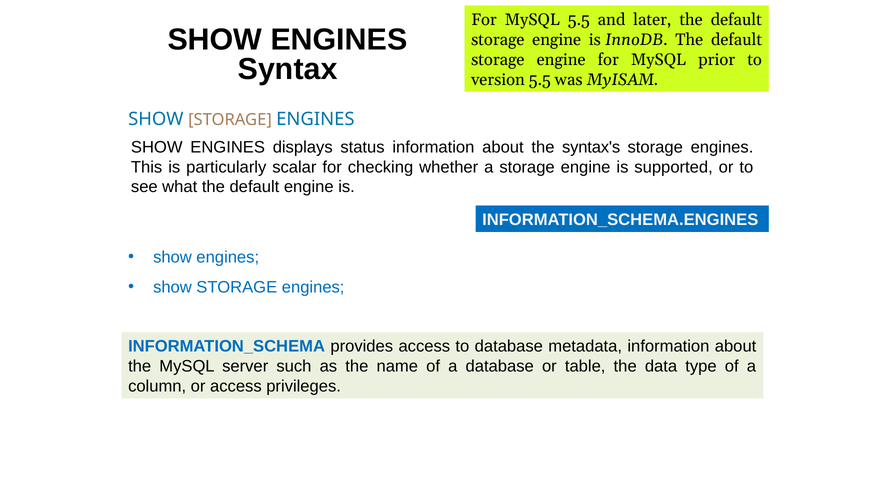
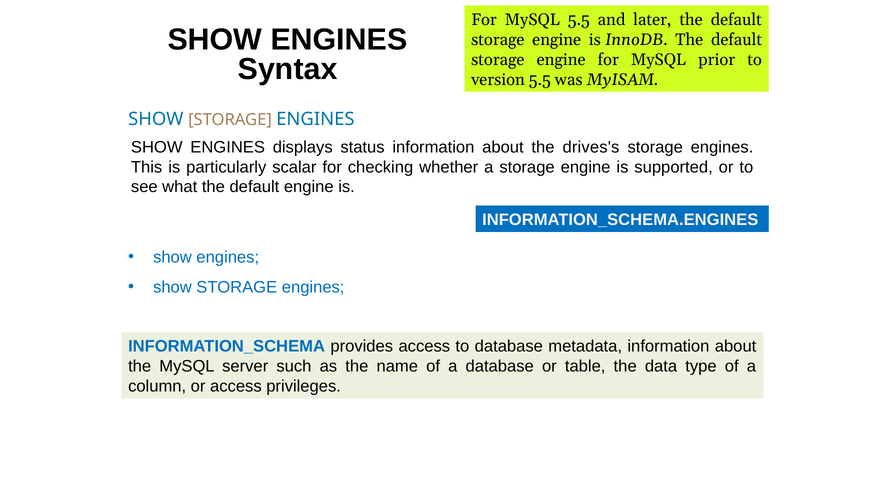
syntax's: syntax's -> drives's
